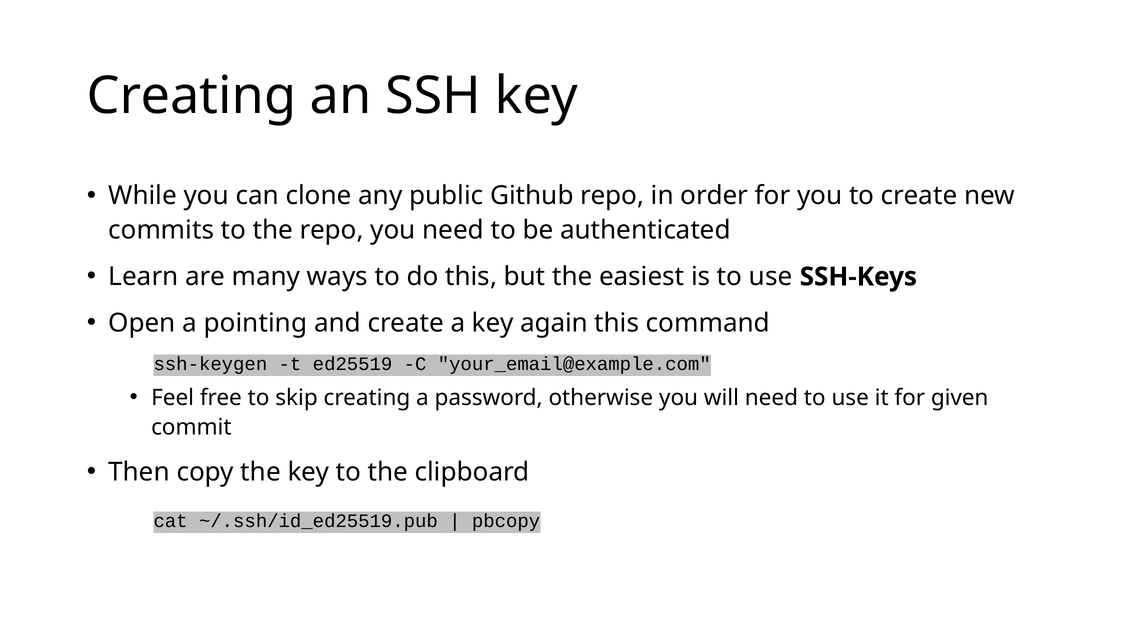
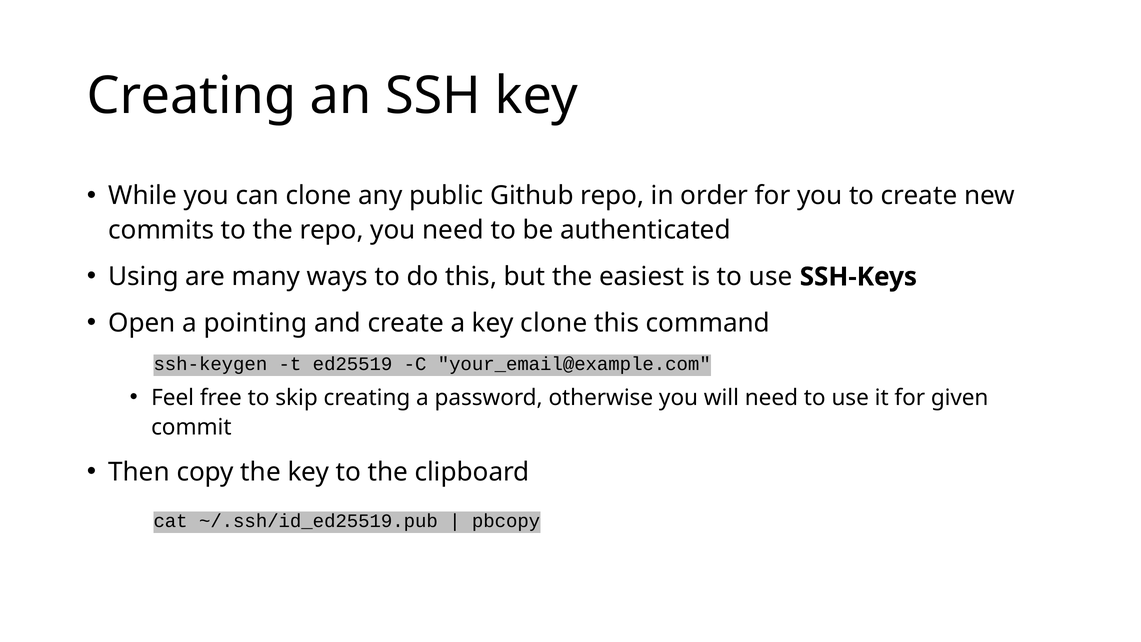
Learn: Learn -> Using
key again: again -> clone
